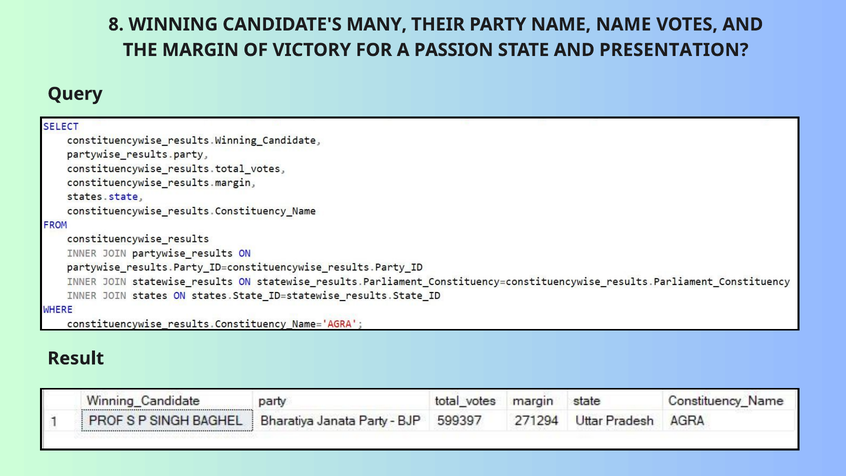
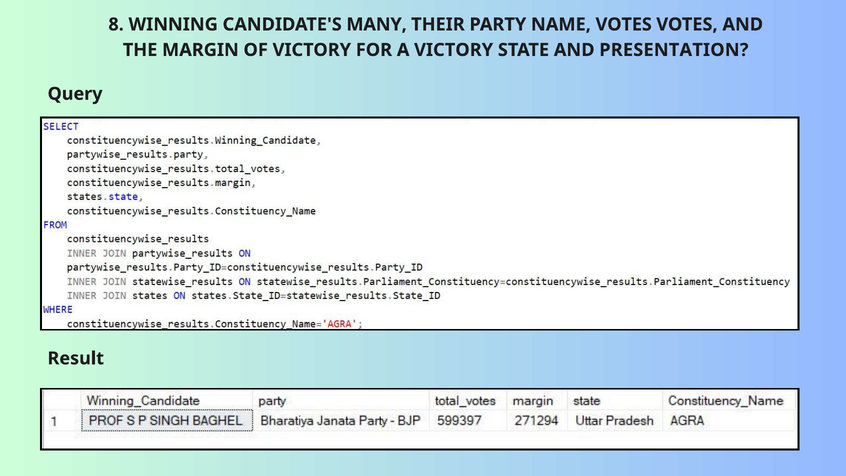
NAME NAME: NAME -> VOTES
A PASSION: PASSION -> VICTORY
